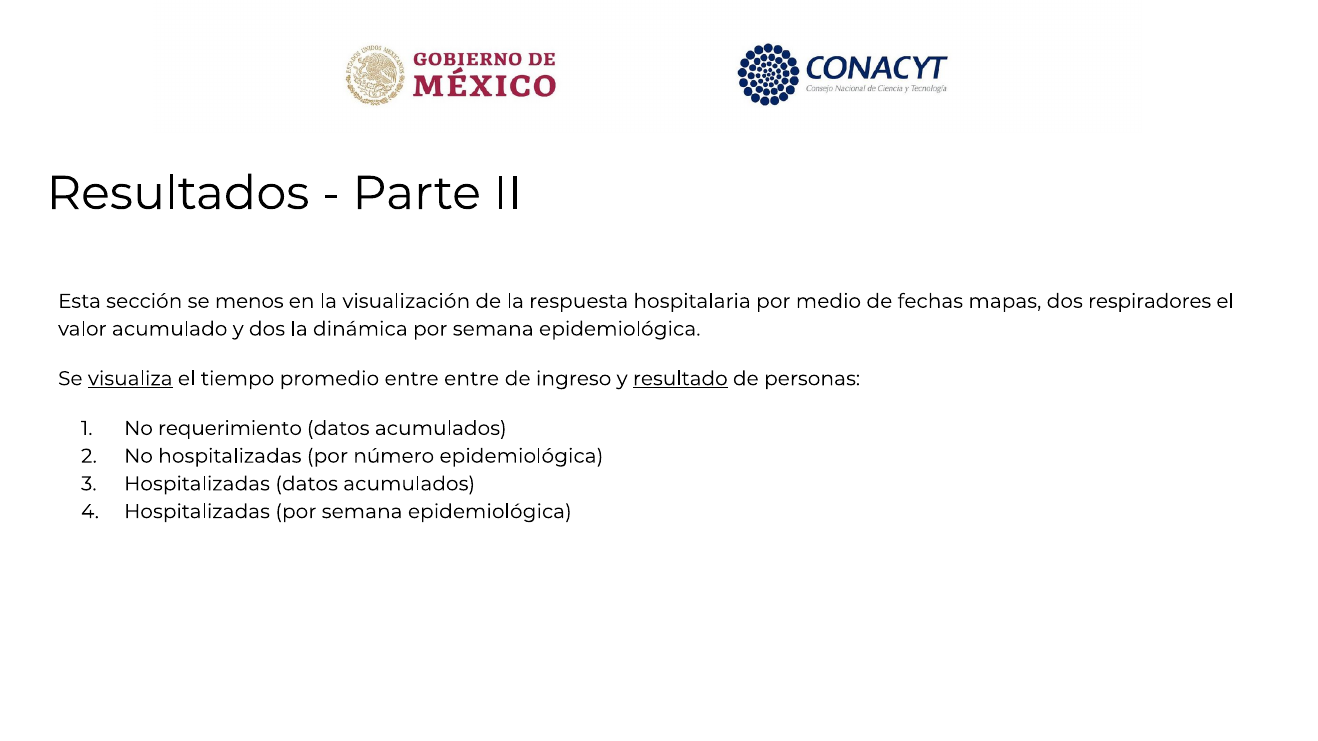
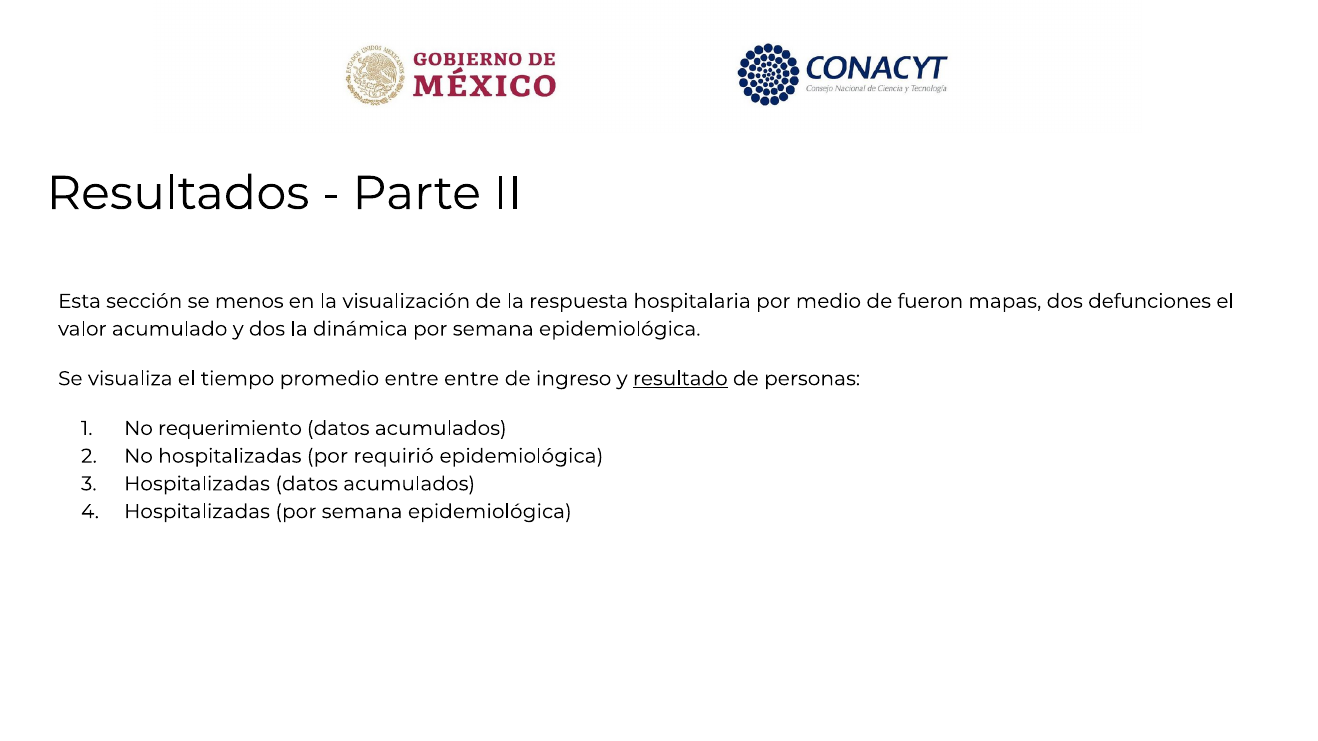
fechas: fechas -> fueron
respiradores: respiradores -> defunciones
visualiza underline: present -> none
número: número -> requirió
